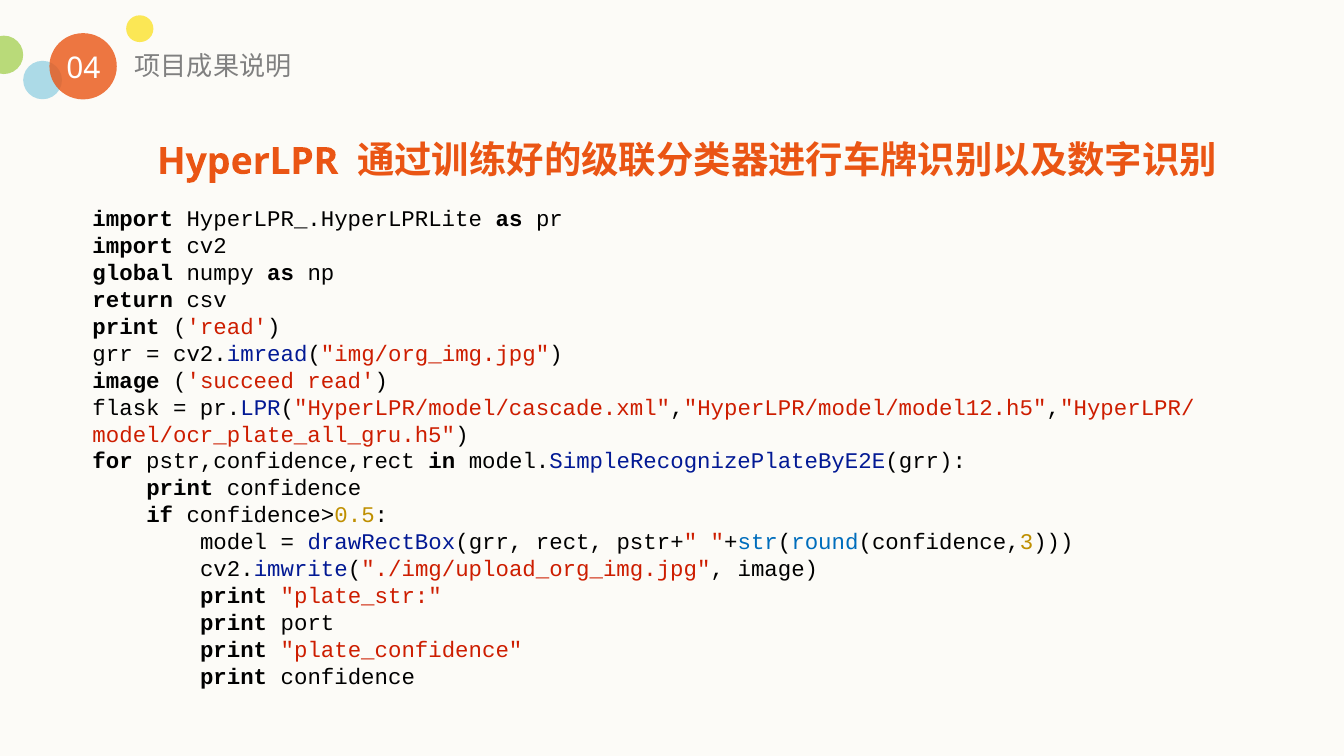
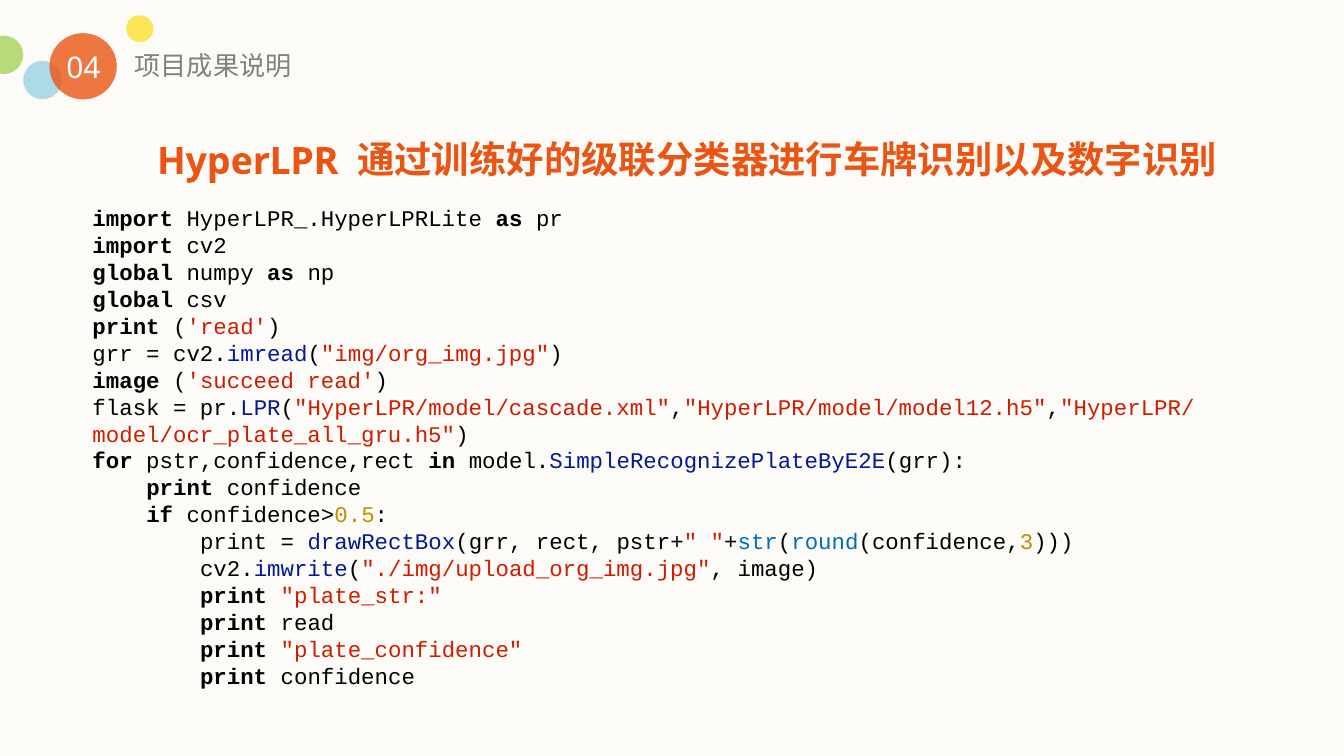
return at (133, 300): return -> global
model at (234, 542): model -> print
port at (308, 623): port -> read
